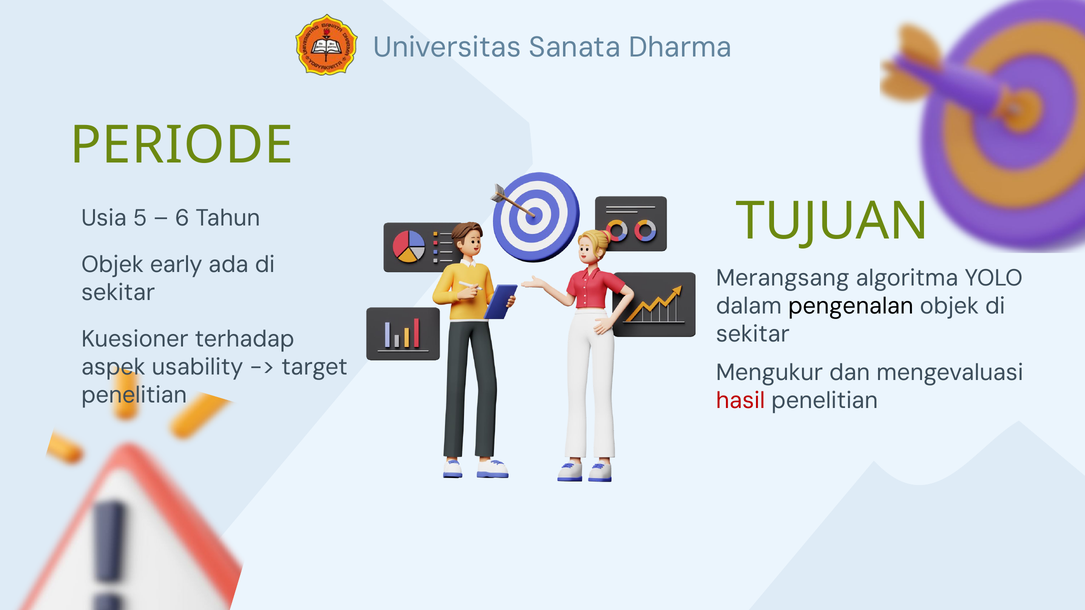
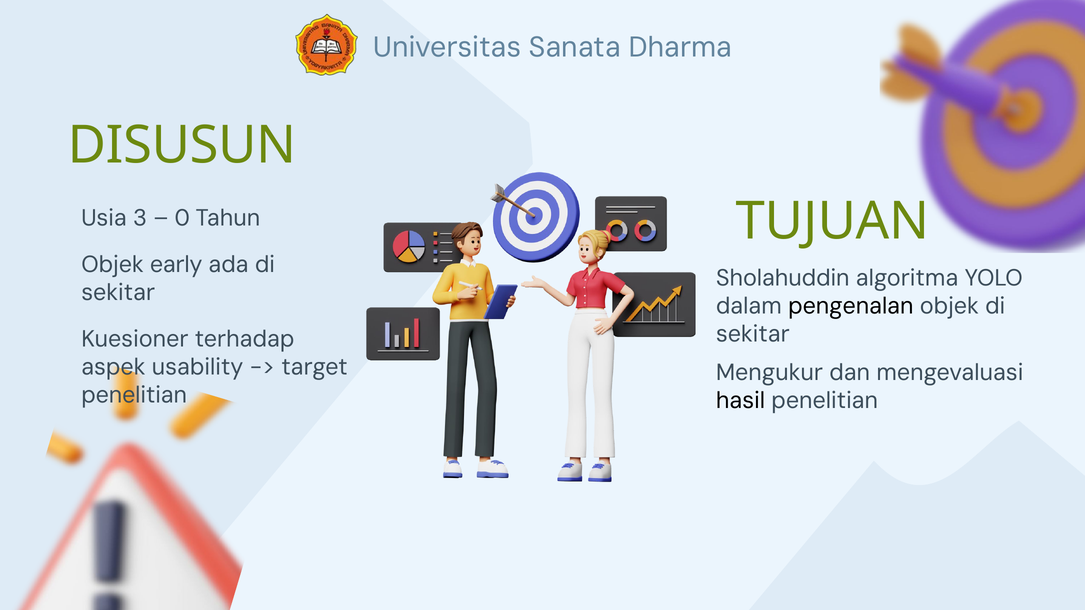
PERIODE: PERIODE -> DISUSUN
5: 5 -> 3
6: 6 -> 0
Merangsang: Merangsang -> Sholahuddin
hasil colour: red -> black
